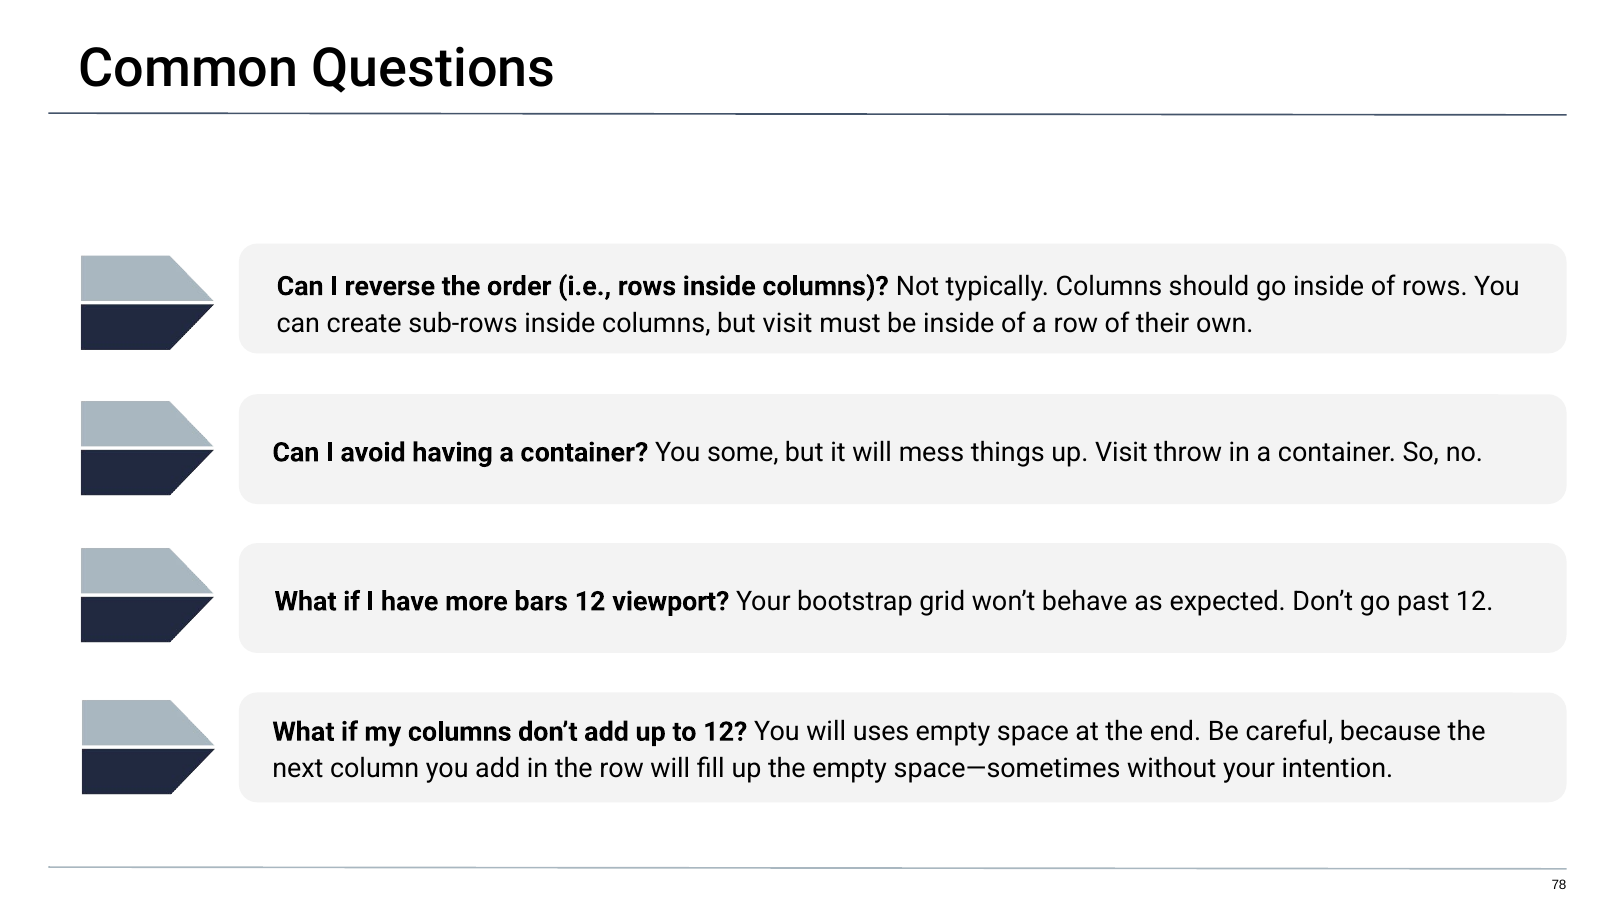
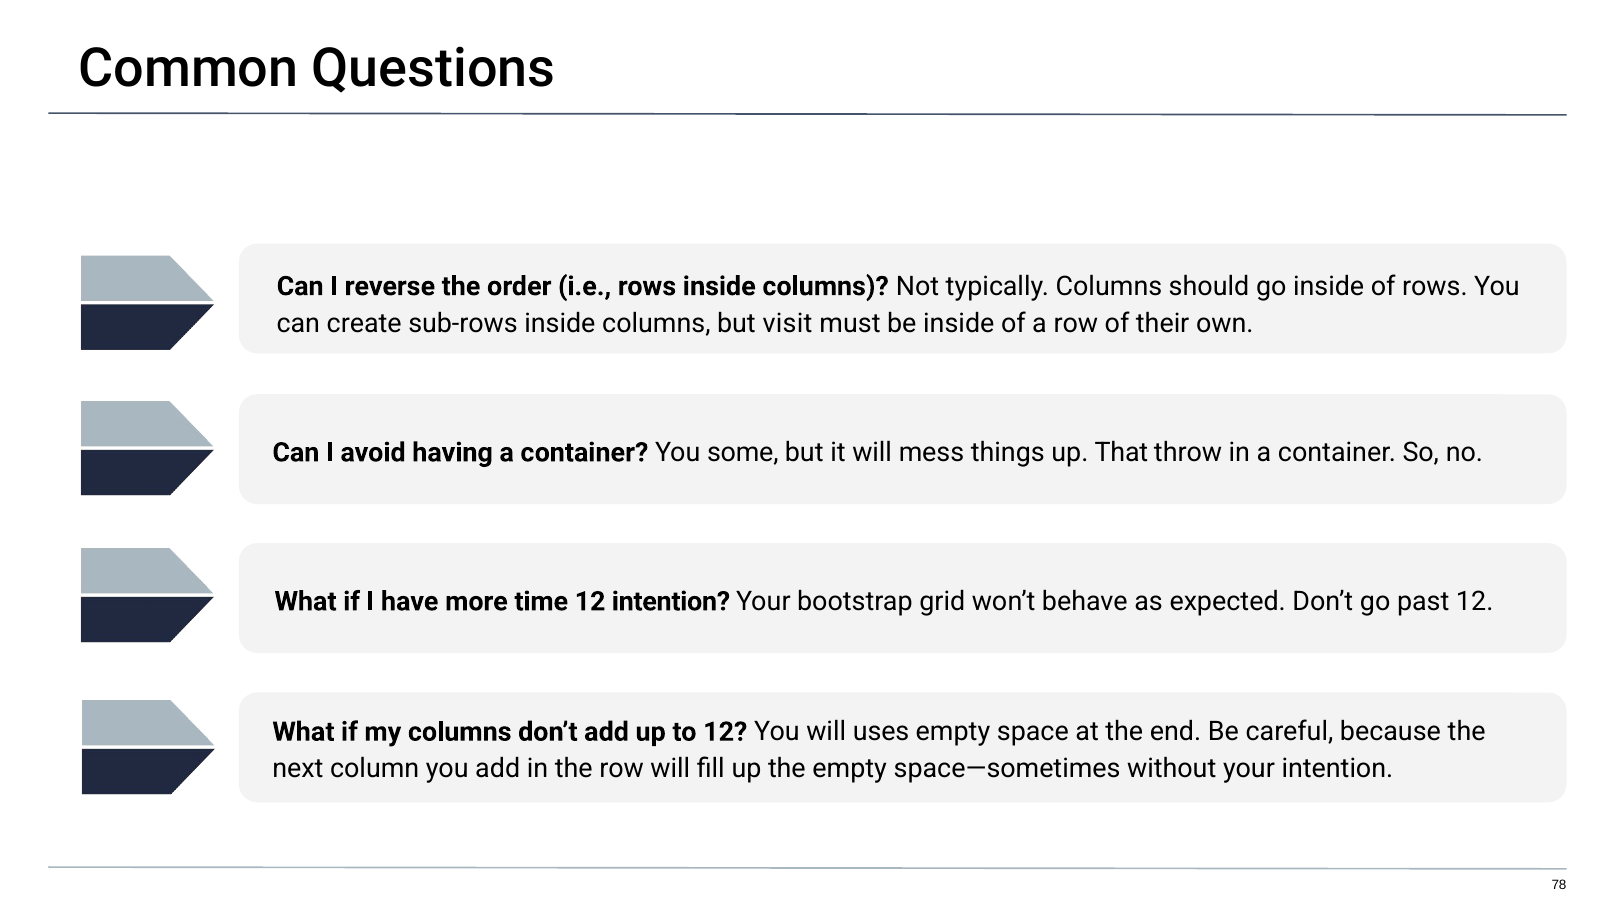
up Visit: Visit -> That
bars: bars -> time
12 viewport: viewport -> intention
